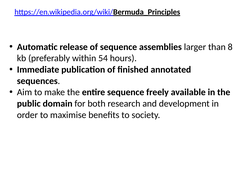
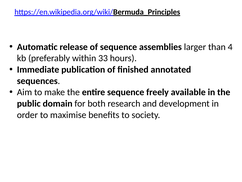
8: 8 -> 4
54: 54 -> 33
